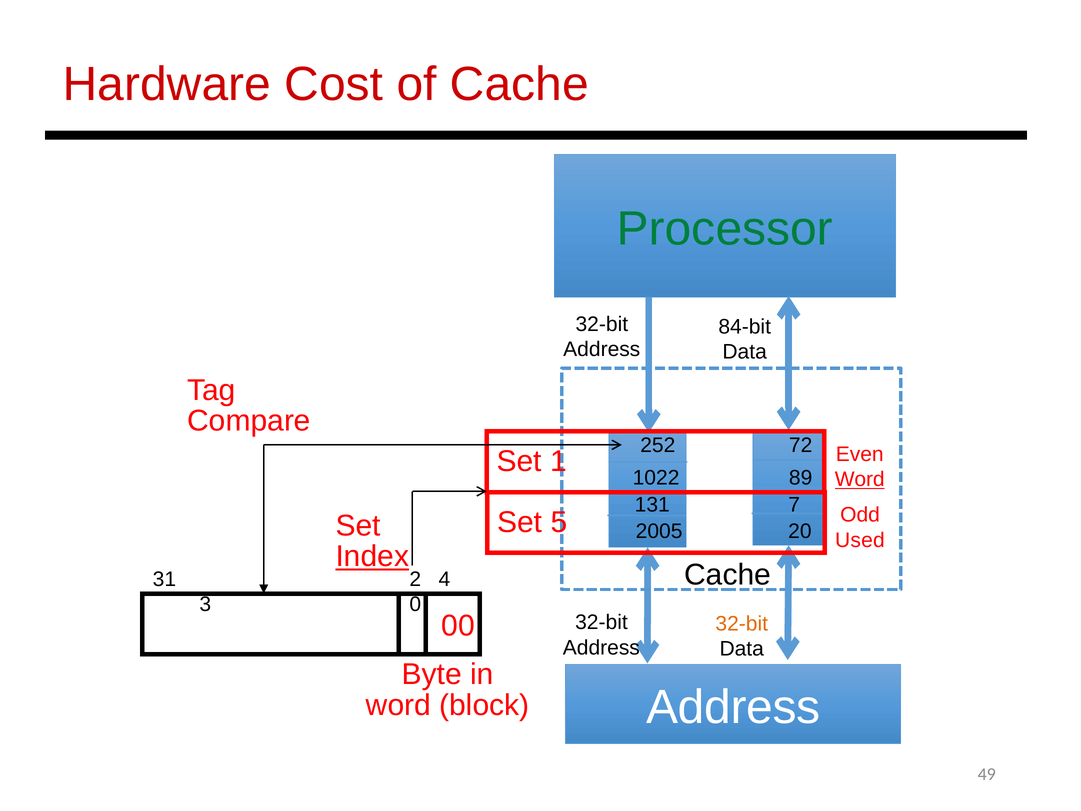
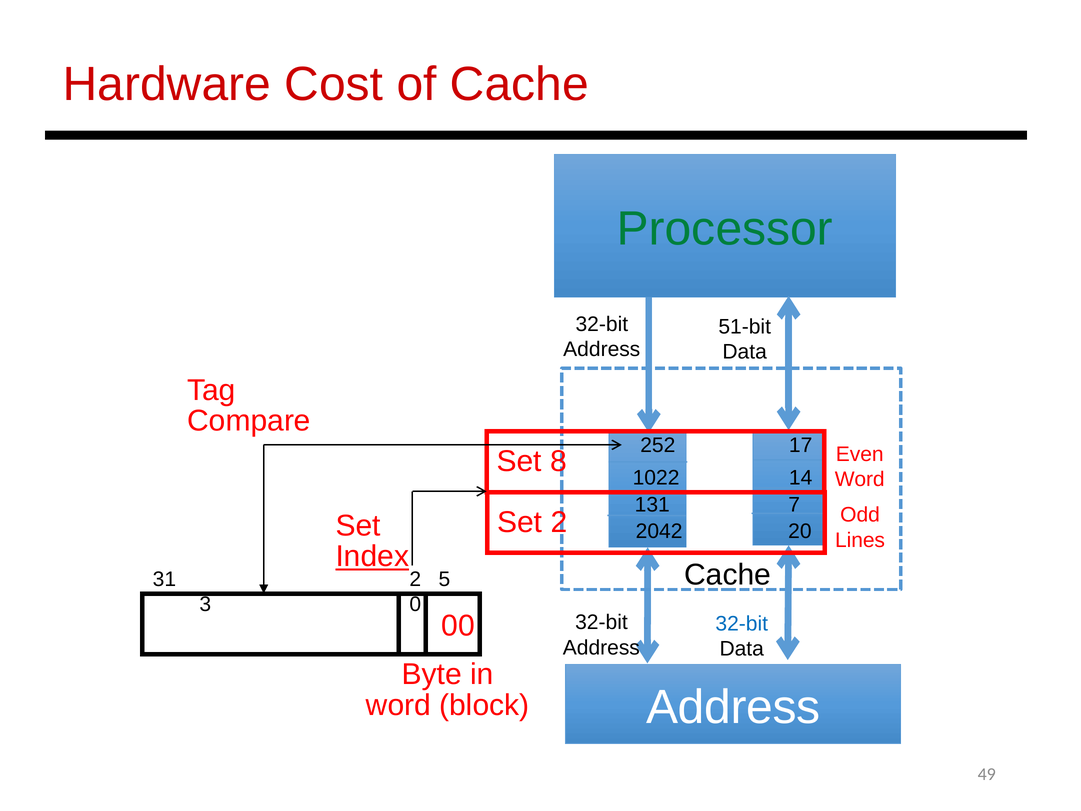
84-bit: 84-bit -> 51-bit
72: 72 -> 17
1: 1 -> 8
89: 89 -> 14
Word at (860, 479) underline: present -> none
Set 5: 5 -> 2
2005: 2005 -> 2042
Used: Used -> Lines
4: 4 -> 5
32-bit at (742, 624) colour: orange -> blue
